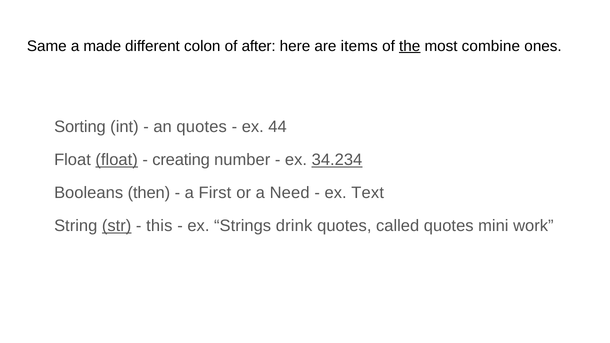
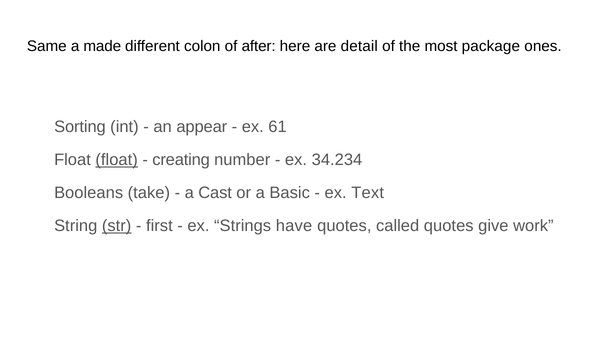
items: items -> detail
the underline: present -> none
combine: combine -> package
an quotes: quotes -> appear
44: 44 -> 61
34.234 underline: present -> none
then: then -> take
First: First -> Cast
Need: Need -> Basic
this: this -> first
drink: drink -> have
mini: mini -> give
